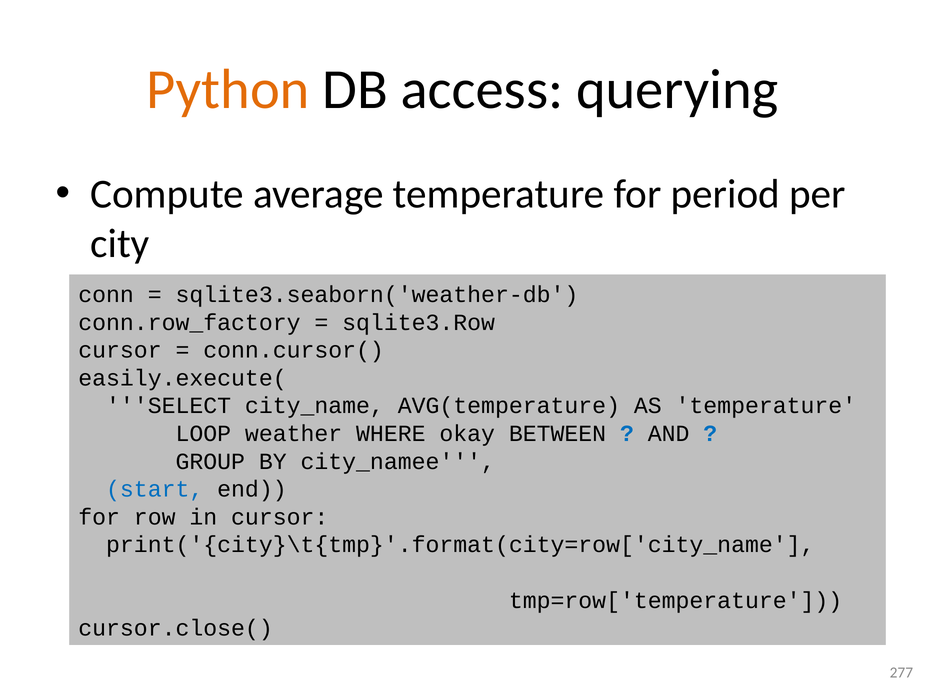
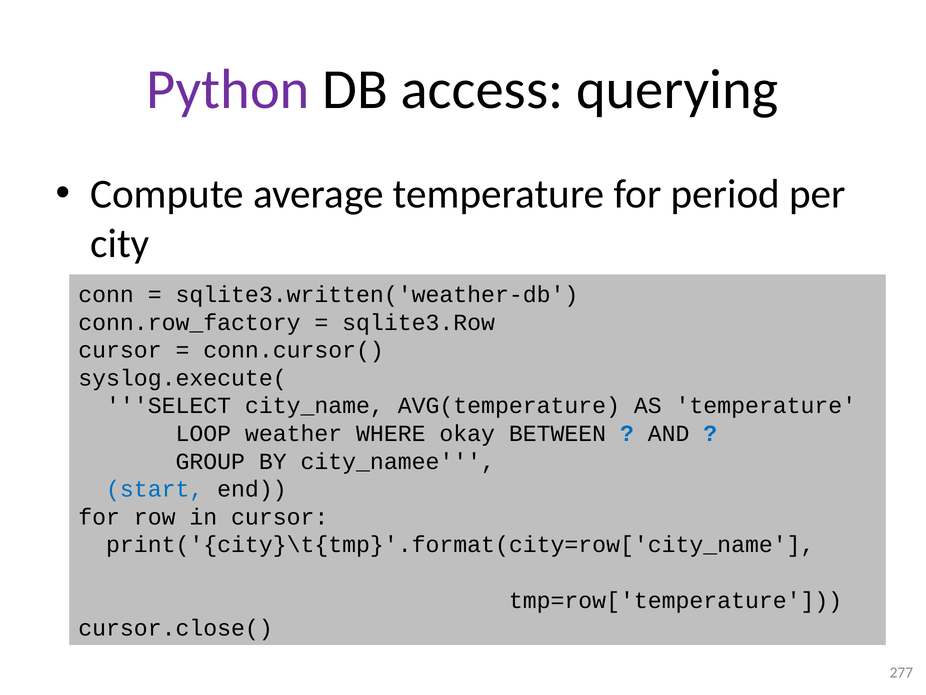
Python colour: orange -> purple
sqlite3.seaborn('weather-db: sqlite3.seaborn('weather-db -> sqlite3.written('weather-db
easily.execute(: easily.execute( -> syslog.execute(
